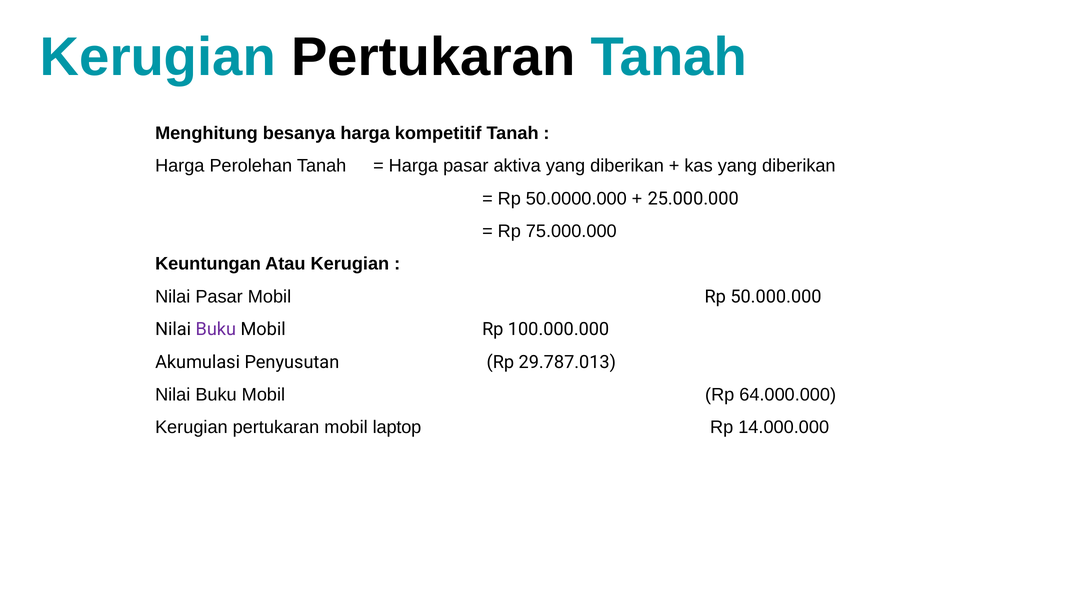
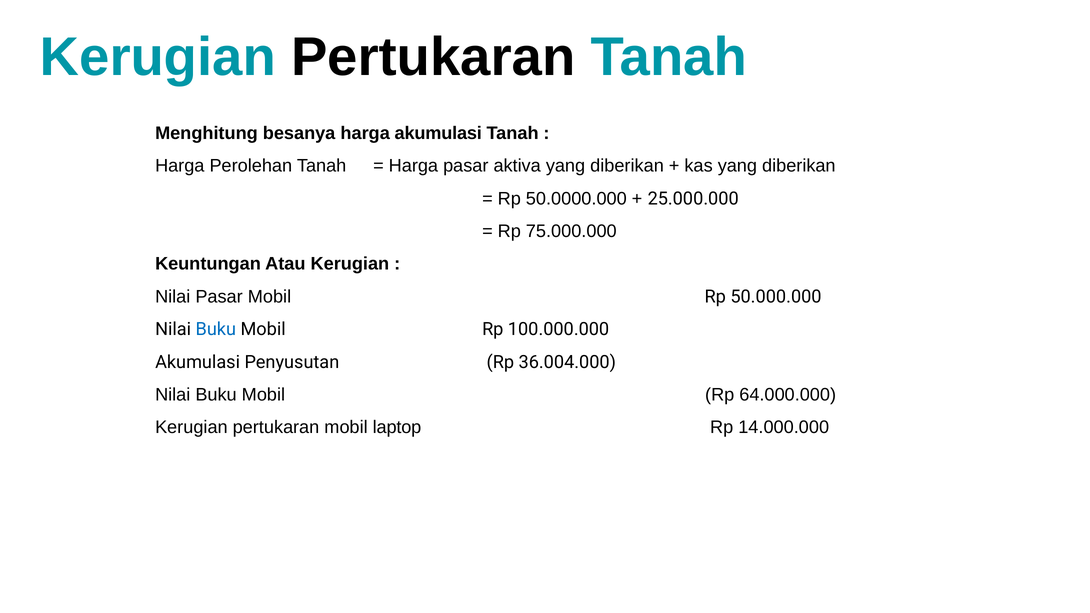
harga kompetitif: kompetitif -> akumulasi
Buku at (216, 329) colour: purple -> blue
29.787.013: 29.787.013 -> 36.004.000
